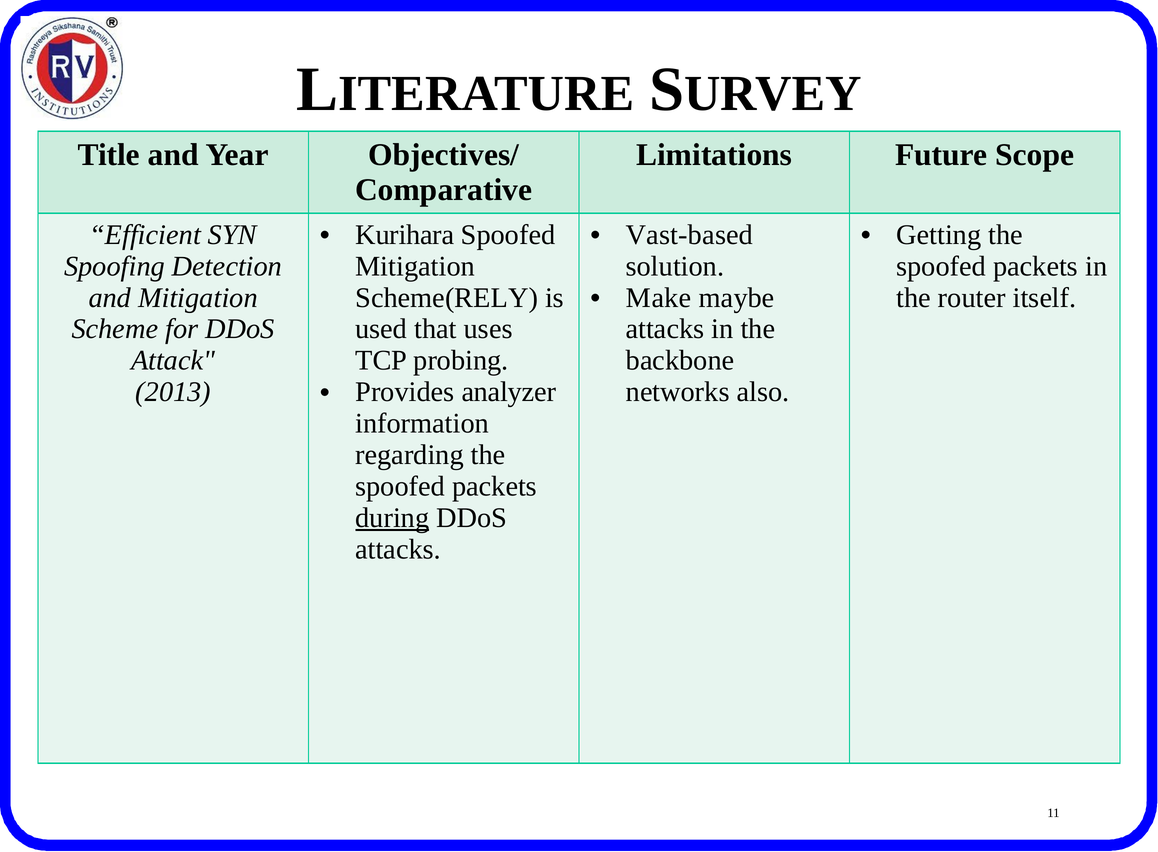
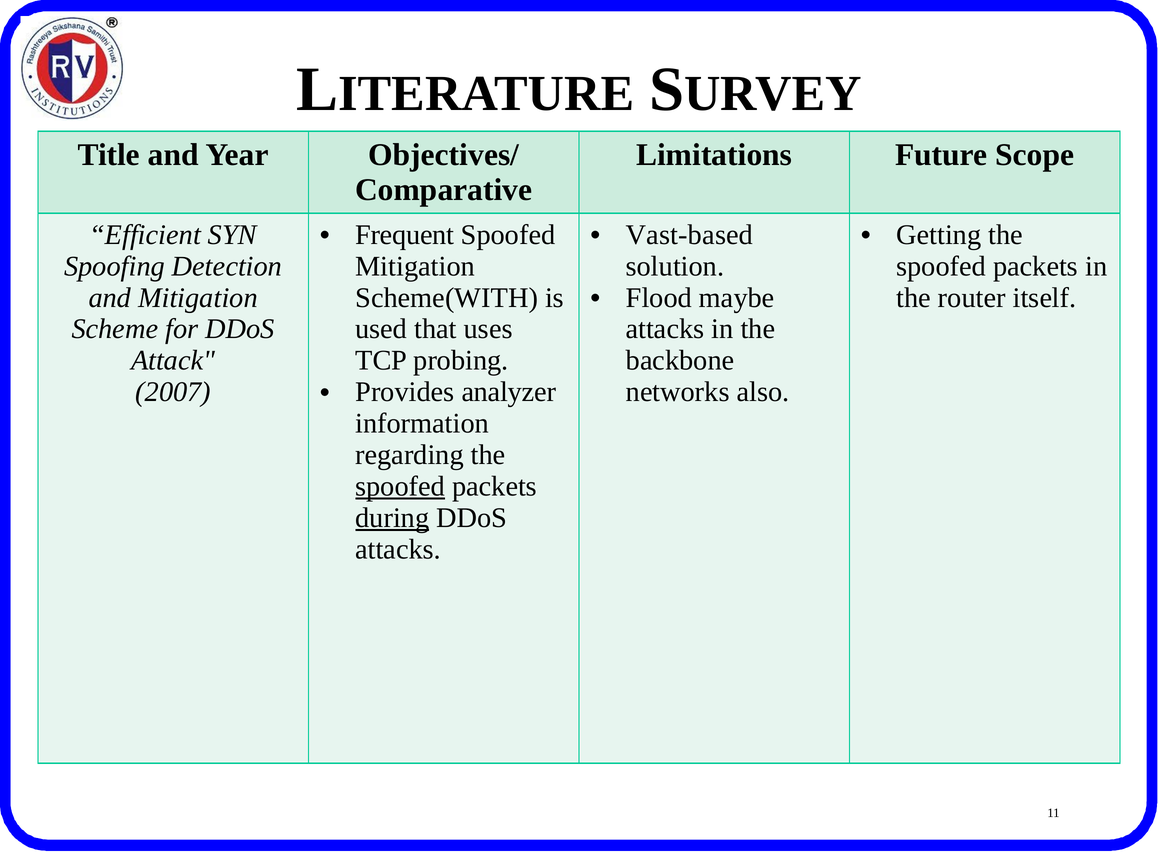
Kurihara: Kurihara -> Frequent
Scheme(RELY: Scheme(RELY -> Scheme(WITH
Make: Make -> Flood
2013: 2013 -> 2007
spoofed at (400, 486) underline: none -> present
